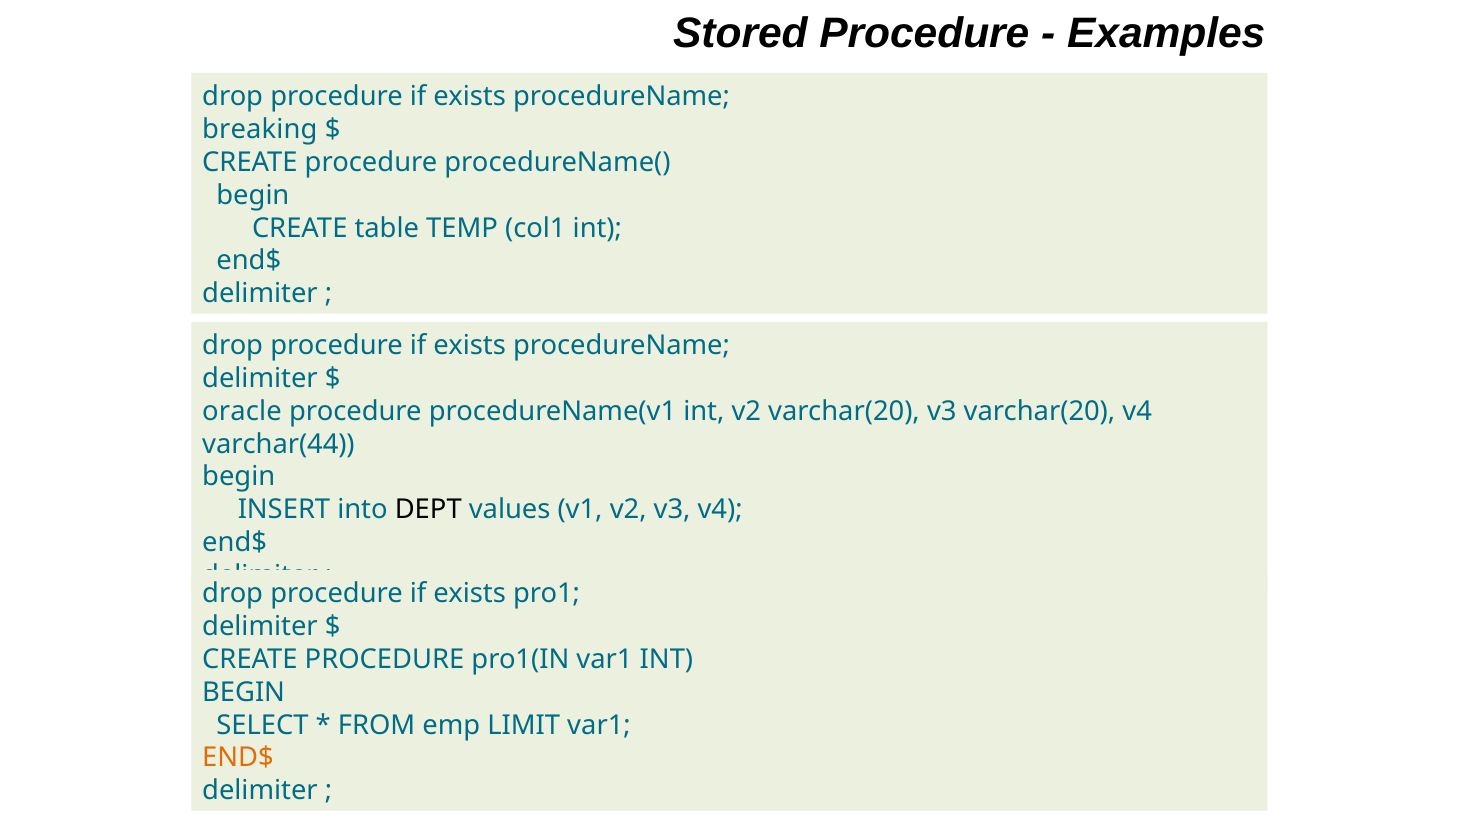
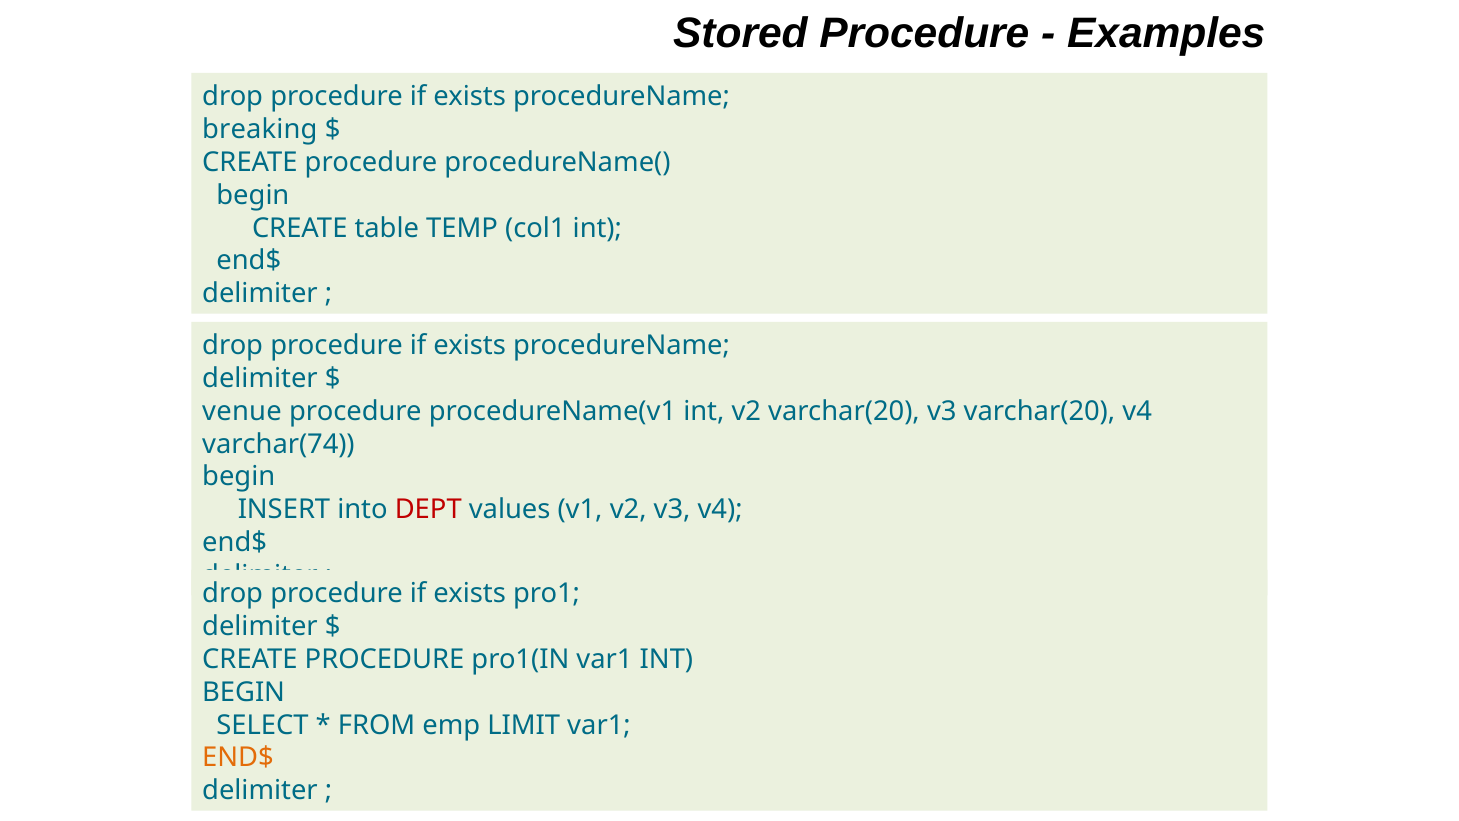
oracle: oracle -> venue
varchar(44: varchar(44 -> varchar(74
DEPT colour: black -> red
